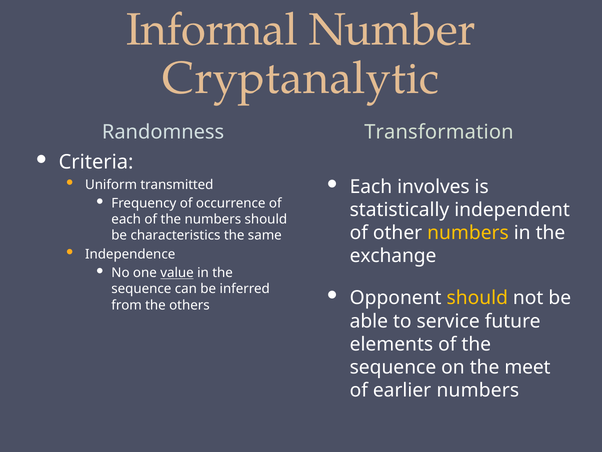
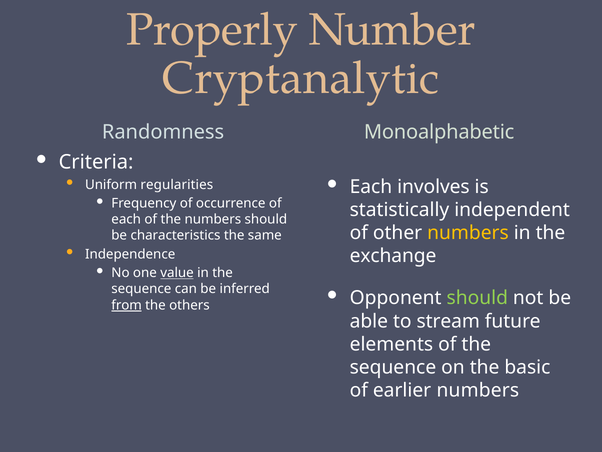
Informal: Informal -> Properly
Transformation: Transformation -> Monoalphabetic
transmitted: transmitted -> regularities
should at (477, 298) colour: yellow -> light green
from underline: none -> present
service: service -> stream
meet: meet -> basic
